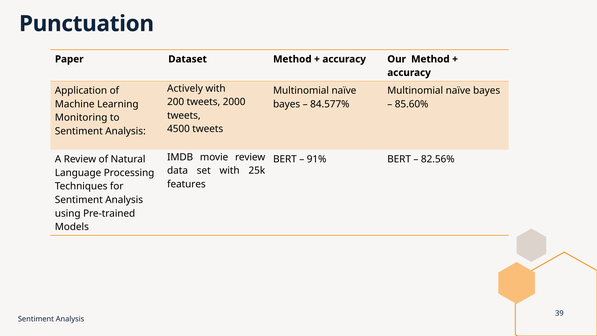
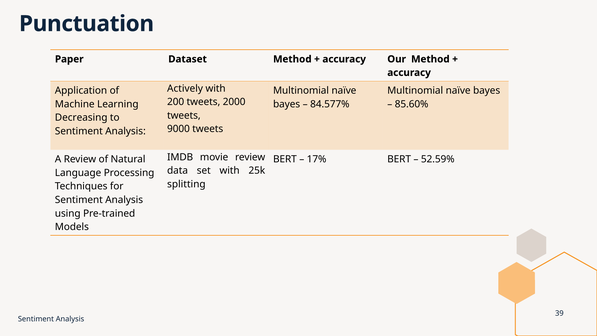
Monitoring: Monitoring -> Decreasing
4500: 4500 -> 9000
91%: 91% -> 17%
82.56%: 82.56% -> 52.59%
features: features -> splitting
